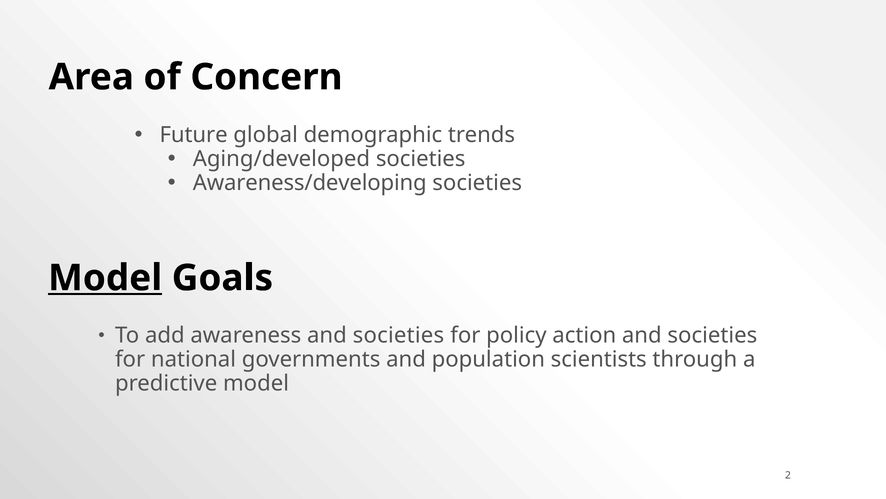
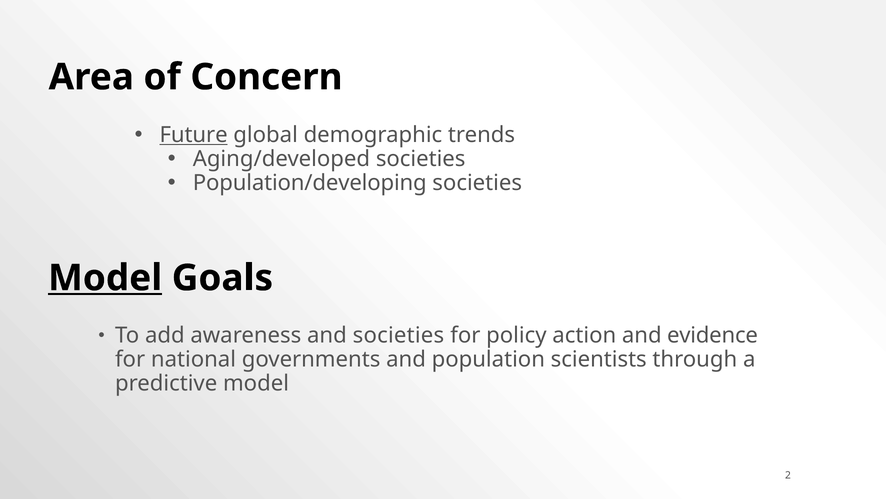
Future underline: none -> present
Awareness/developing: Awareness/developing -> Population/developing
action and societies: societies -> evidence
